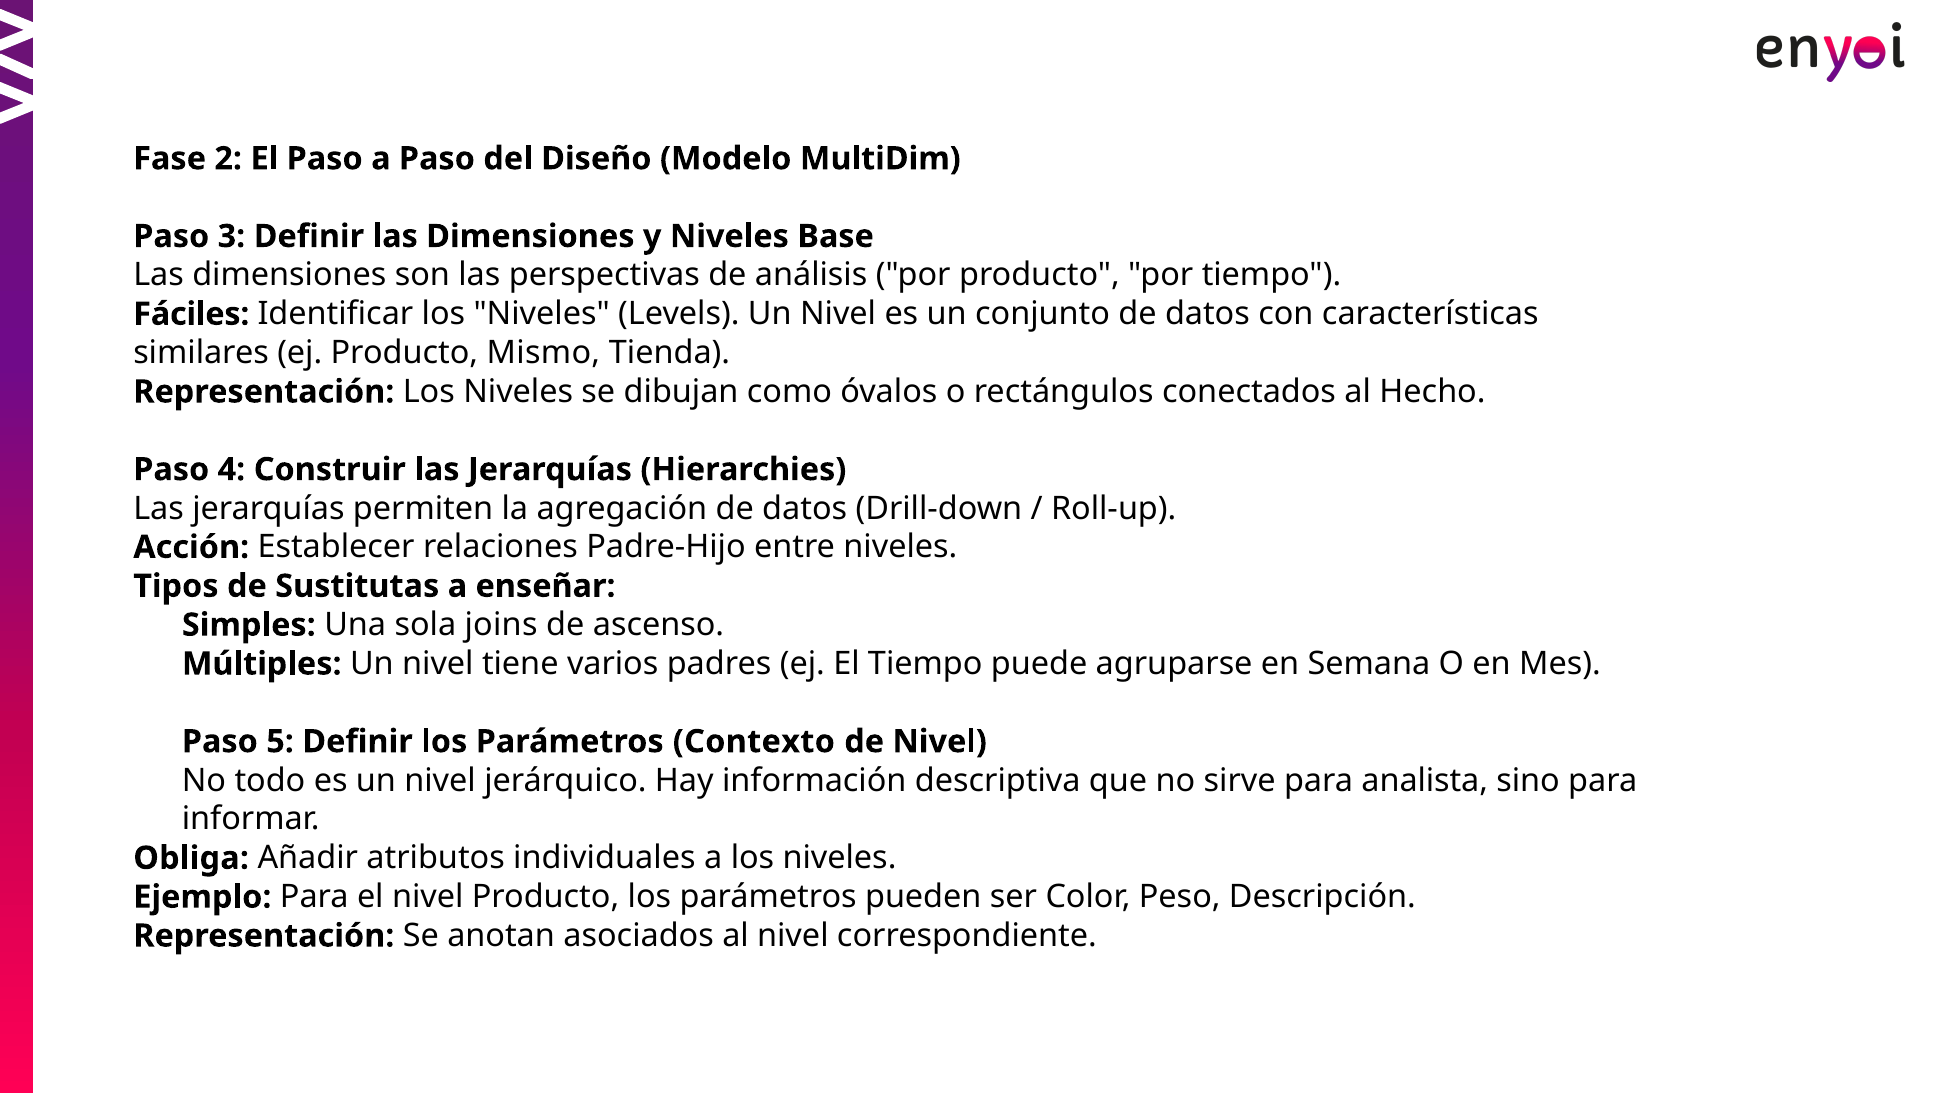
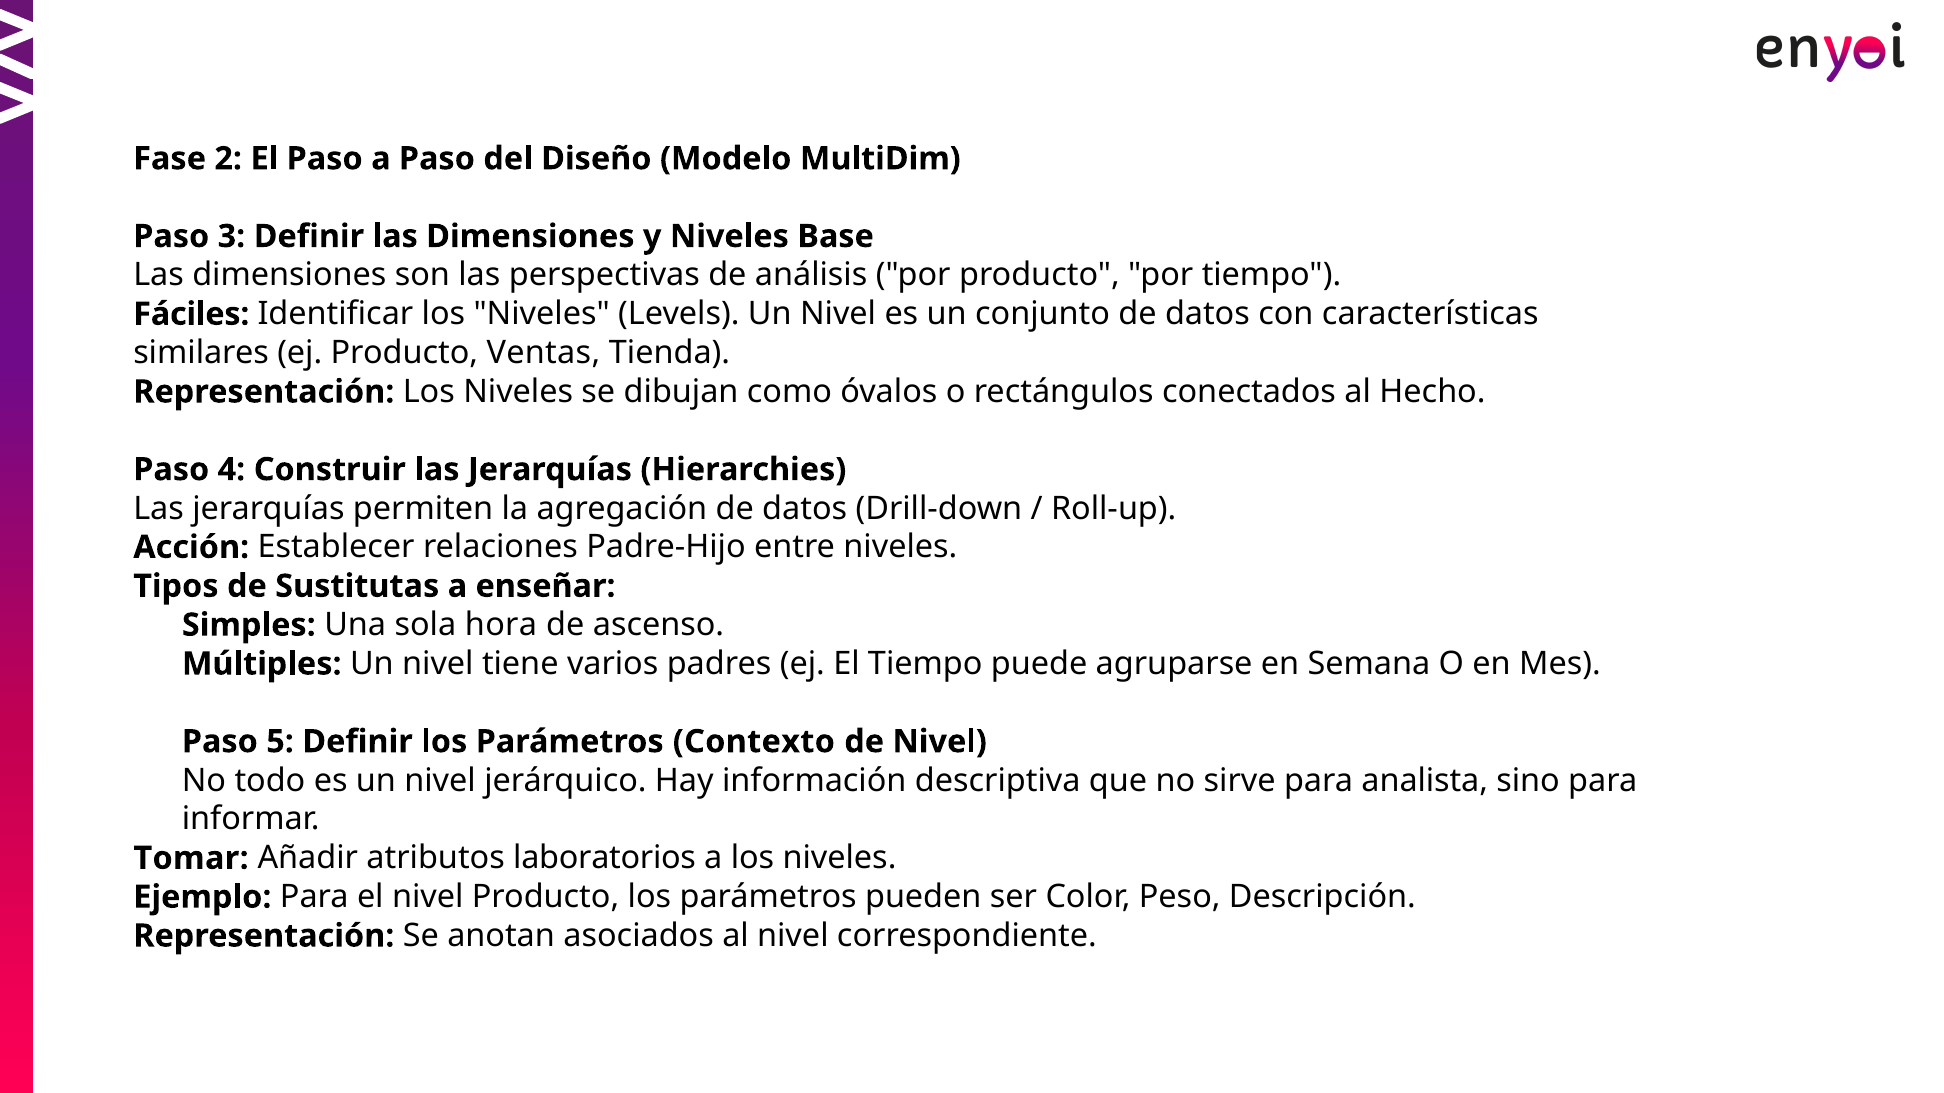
Mismo: Mismo -> Ventas
joins: joins -> hora
Obliga: Obliga -> Tomar
individuales: individuales -> laboratorios
